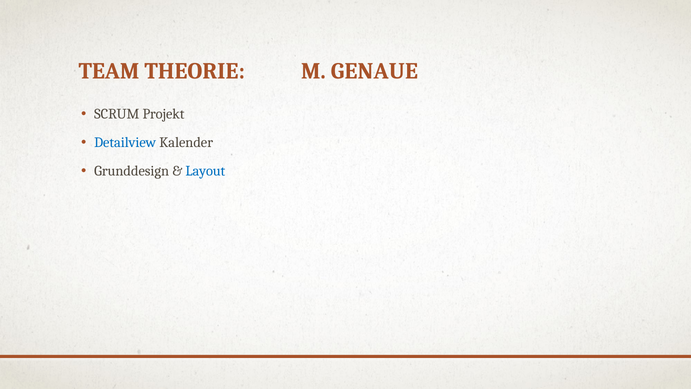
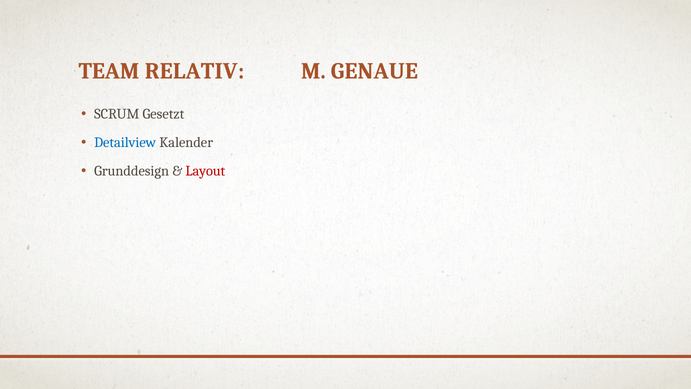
THEORIE: THEORIE -> RELATIV
Projekt: Projekt -> Gesetzt
Layout colour: blue -> red
